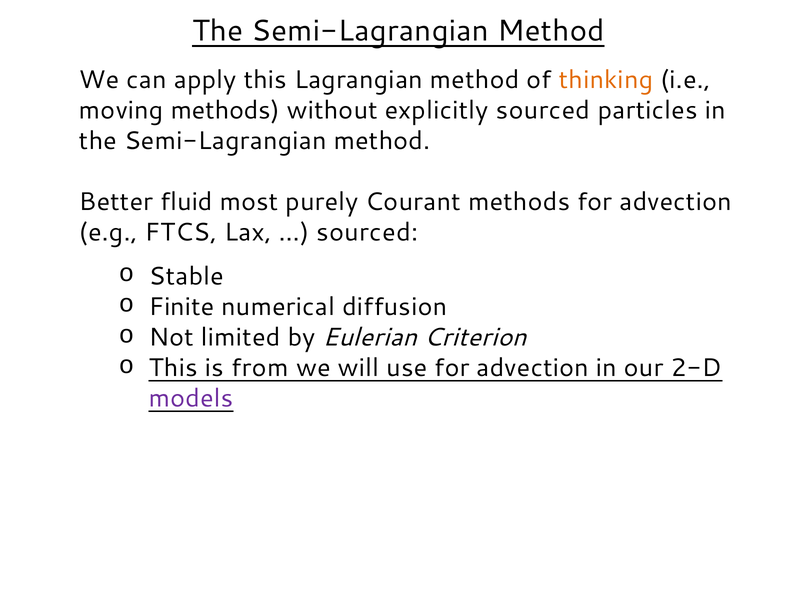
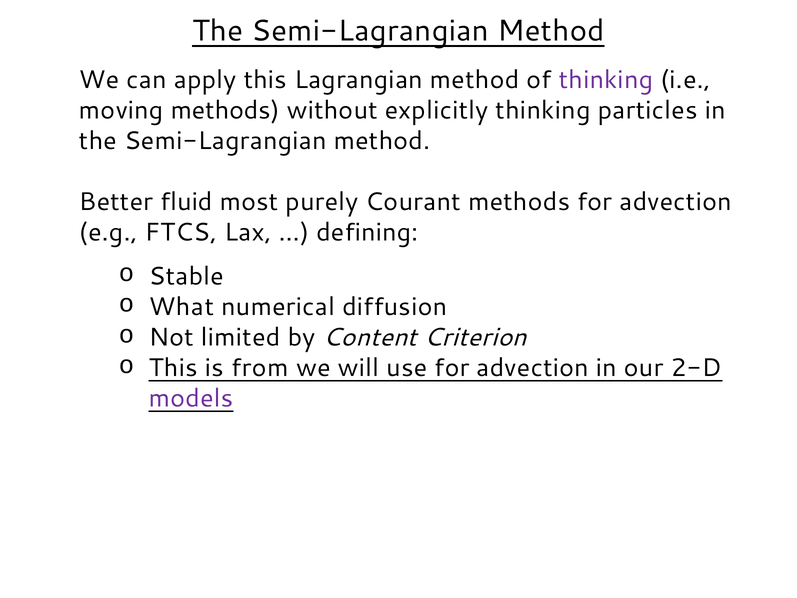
thinking at (606, 80) colour: orange -> purple
explicitly sourced: sourced -> thinking
sourced at (367, 232): sourced -> defining
Finite: Finite -> What
Eulerian: Eulerian -> Content
